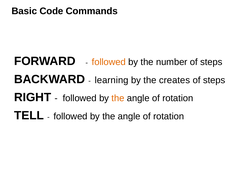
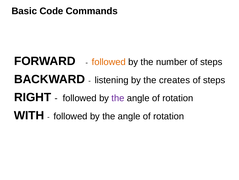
learning: learning -> listening
the at (118, 98) colour: orange -> purple
TELL: TELL -> WITH
